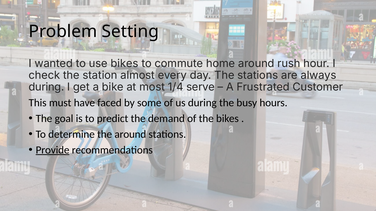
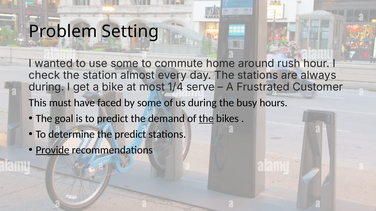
use bikes: bikes -> some
the at (206, 119) underline: none -> present
the around: around -> predict
